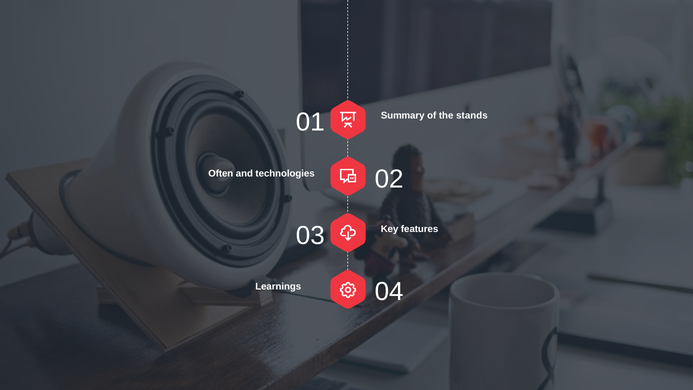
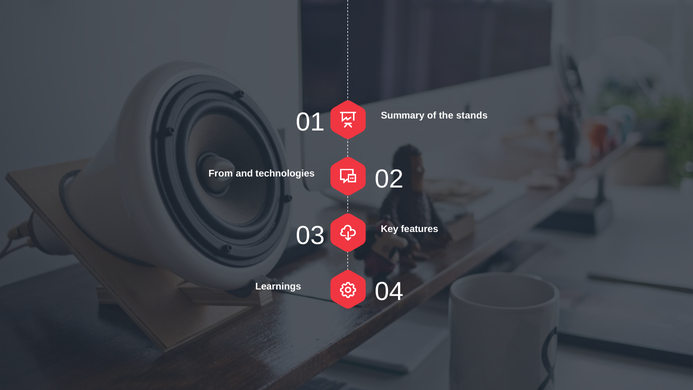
Often: Often -> From
